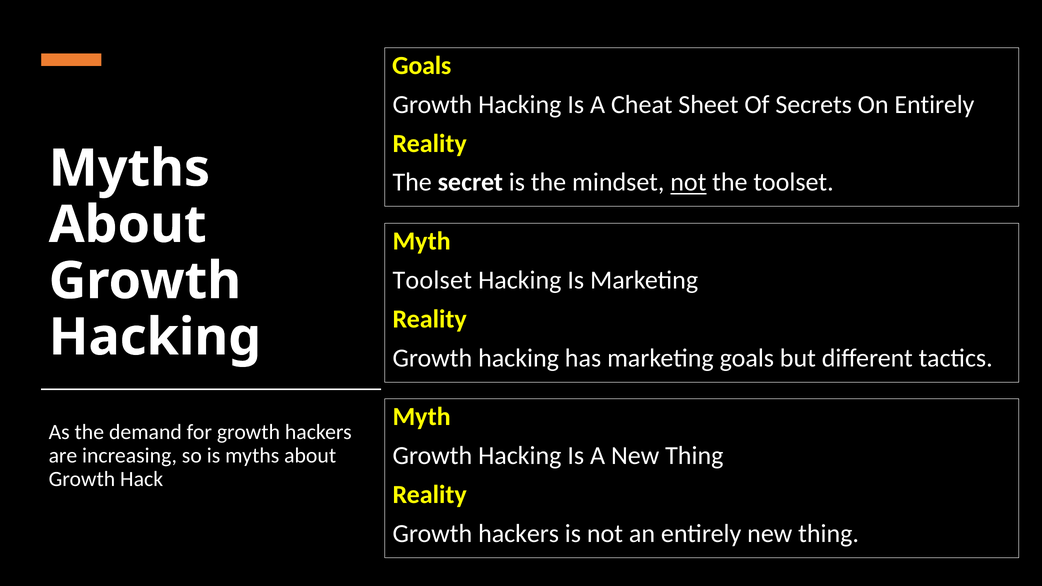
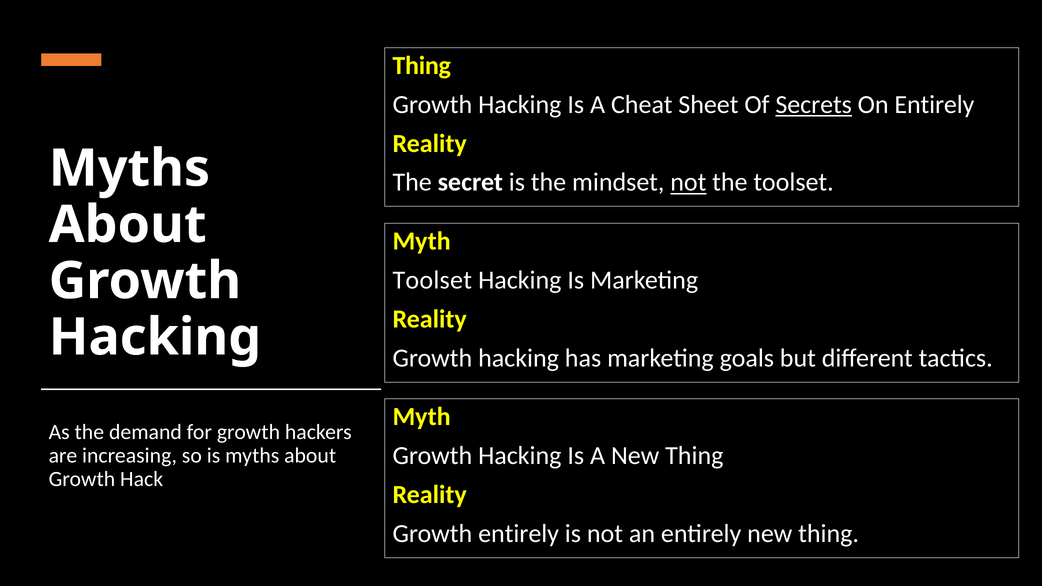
Goals at (422, 65): Goals -> Thing
Secrets underline: none -> present
hackers at (519, 534): hackers -> entirely
